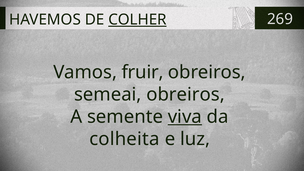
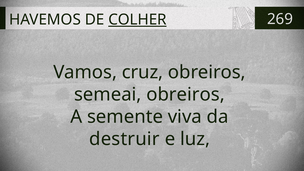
fruir: fruir -> cruz
viva underline: present -> none
colheita: colheita -> destruir
